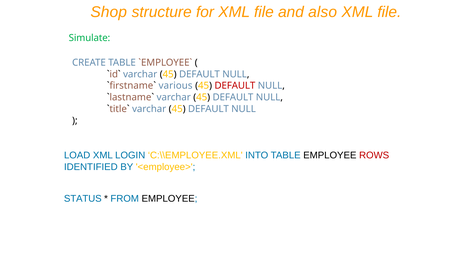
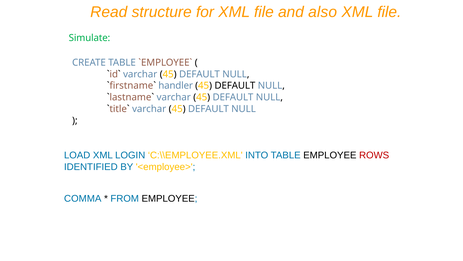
Shop: Shop -> Read
various: various -> handler
DEFAULT at (235, 86) colour: red -> black
STATUS: STATUS -> COMMA
